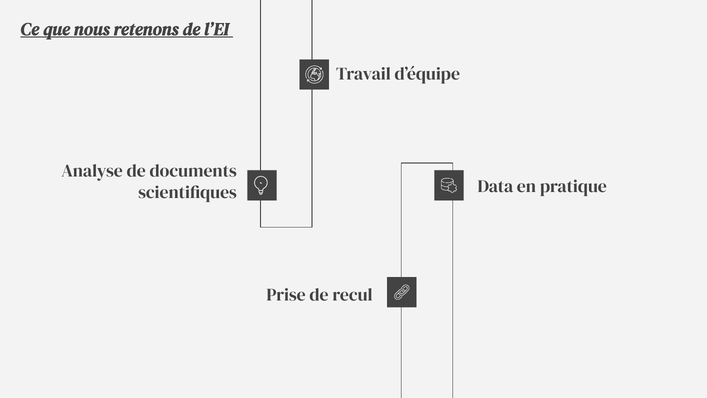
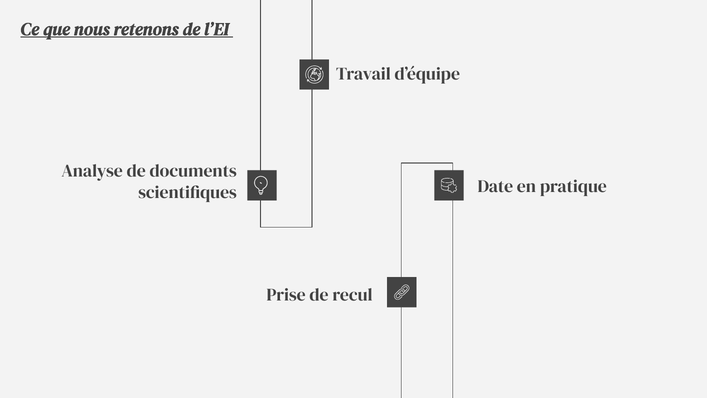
Data: Data -> Date
